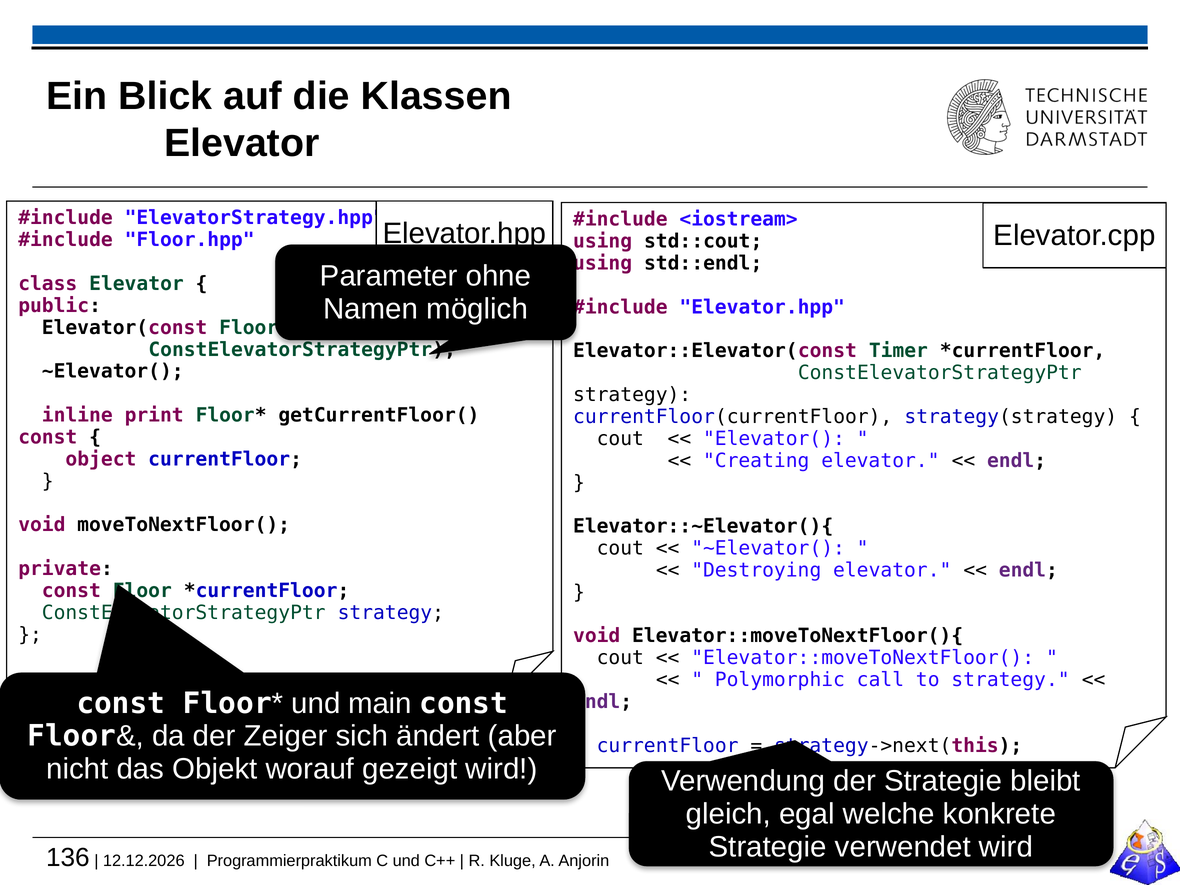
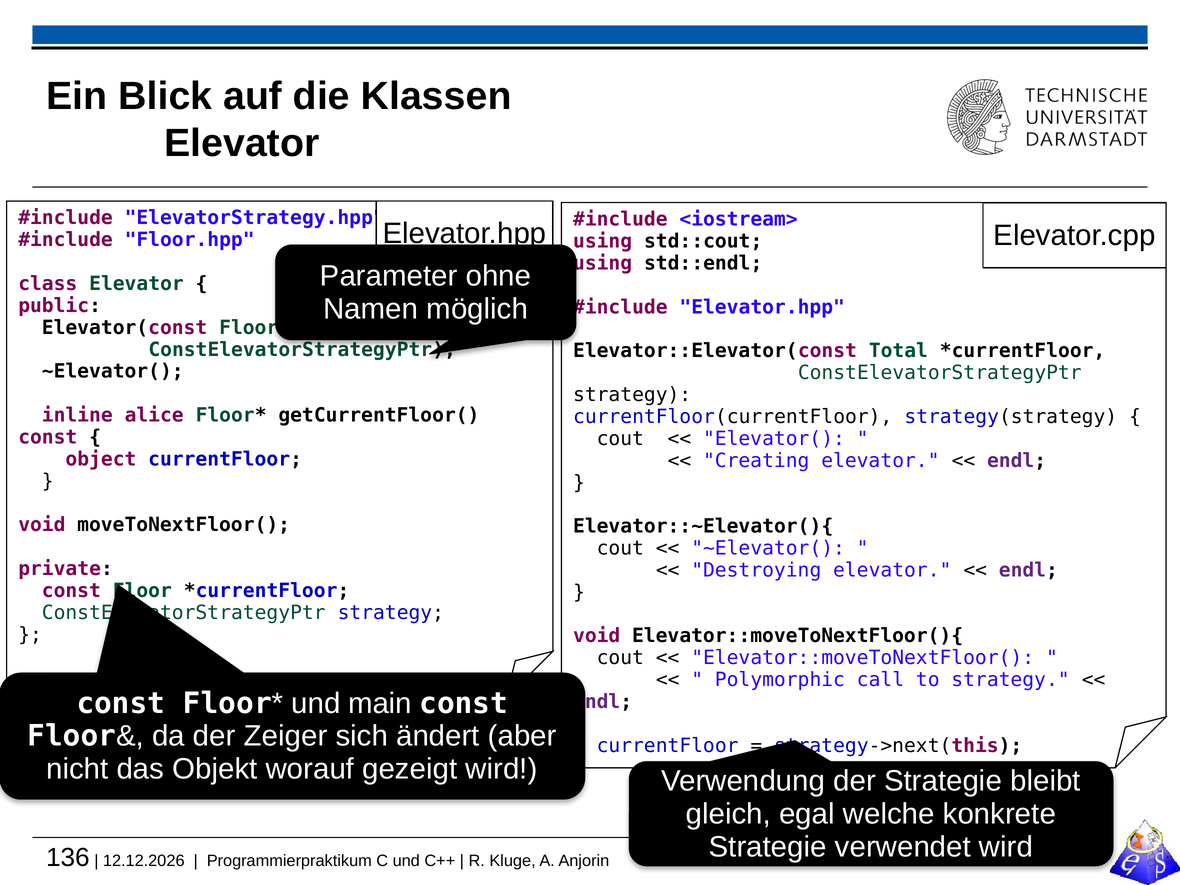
Timer: Timer -> Total
print: print -> alice
